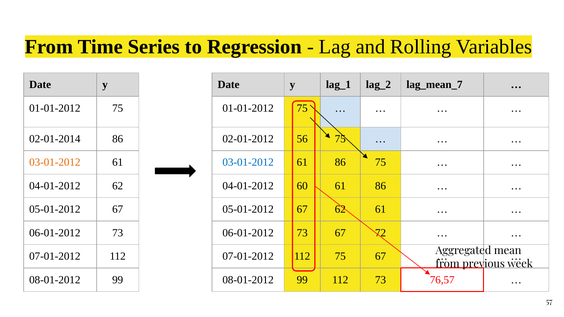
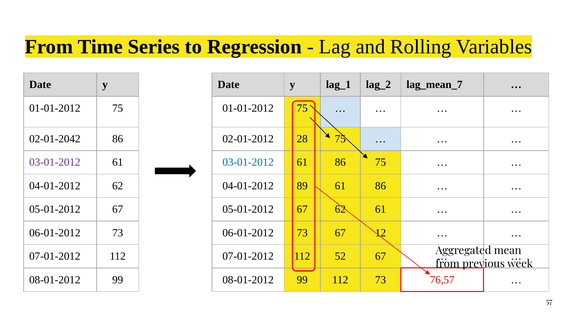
02-01-2014: 02-01-2014 -> 02-01-2042
56: 56 -> 28
03-01-2012 at (55, 163) colour: orange -> purple
60: 60 -> 89
72: 72 -> 12
112 75: 75 -> 52
